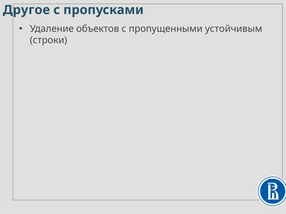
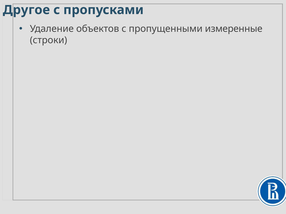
устойчивым: устойчивым -> измеренные
